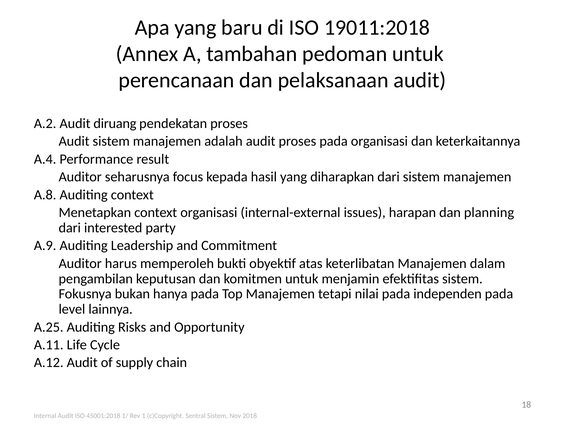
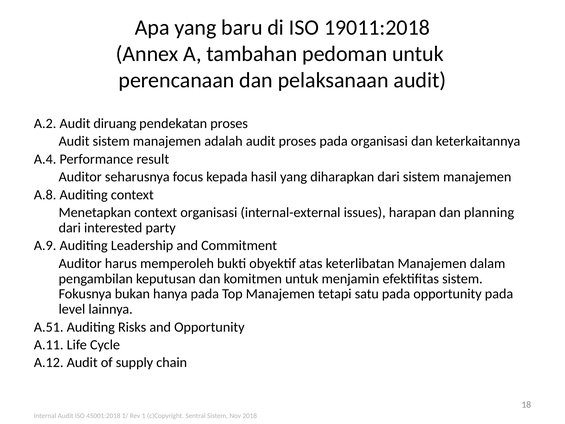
nilai: nilai -> satu
pada independen: independen -> opportunity
A.25: A.25 -> A.51
